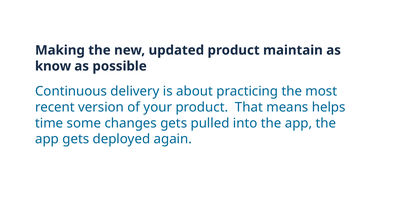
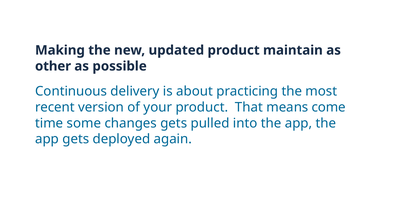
know: know -> other
helps: helps -> come
